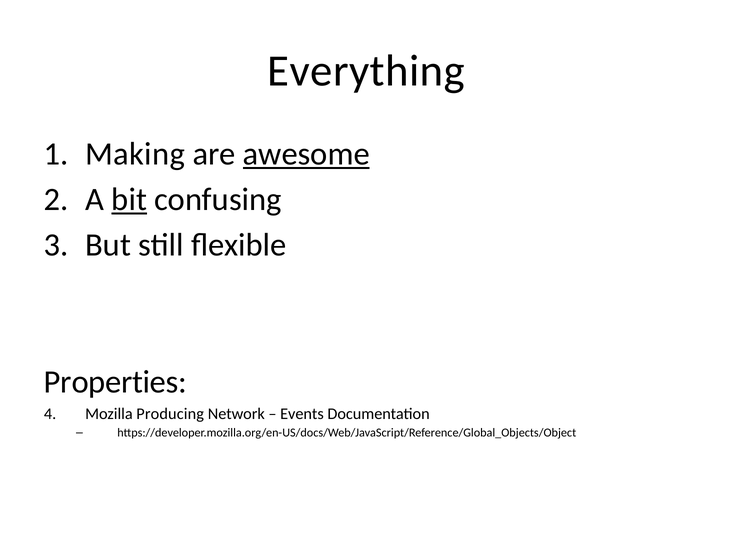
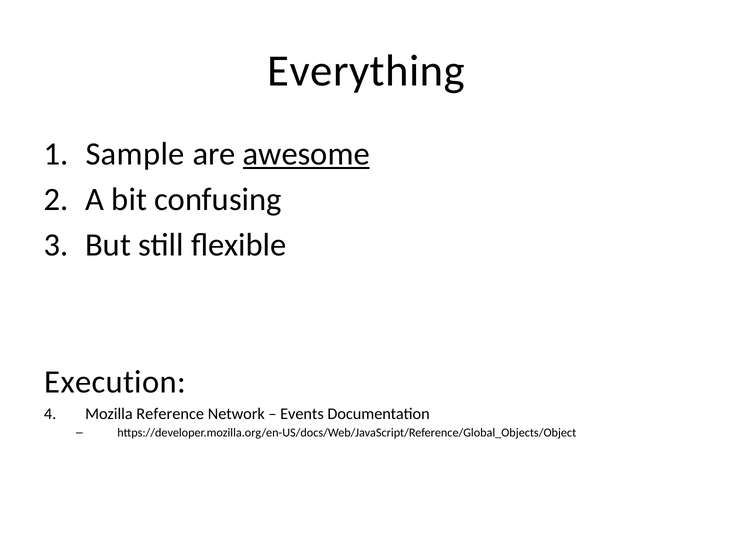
Making: Making -> Sample
bit underline: present -> none
Properties: Properties -> Execution
Producing: Producing -> Reference
